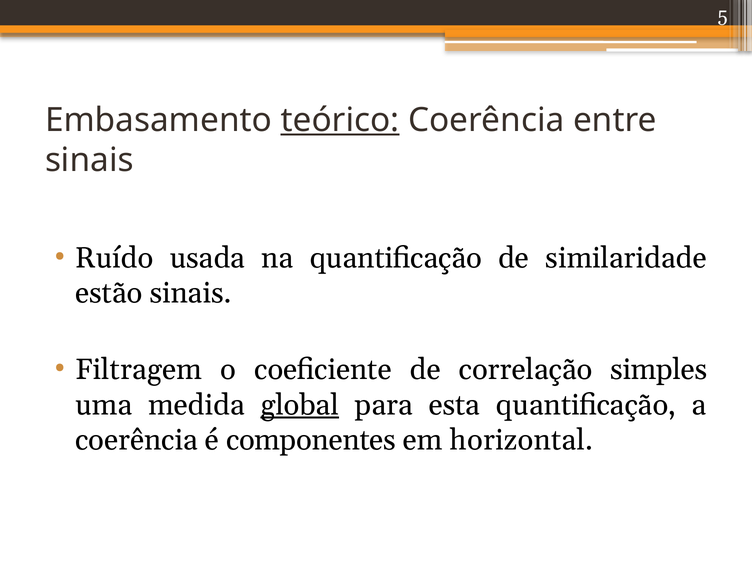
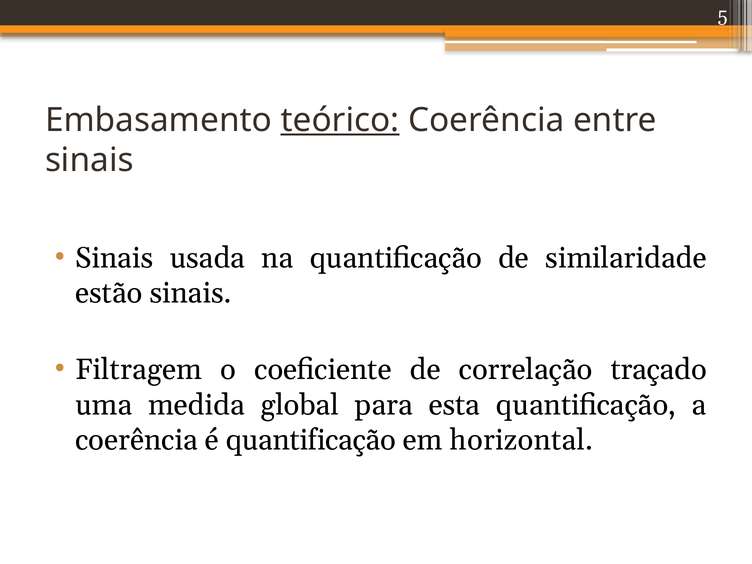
Ruído at (114, 258): Ruído -> Sinais
simples: simples -> traçado
global underline: present -> none
é componentes: componentes -> quantificação
